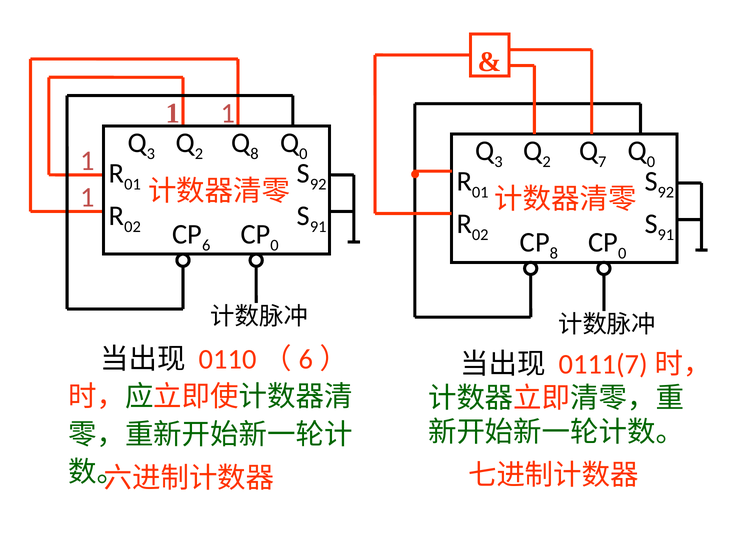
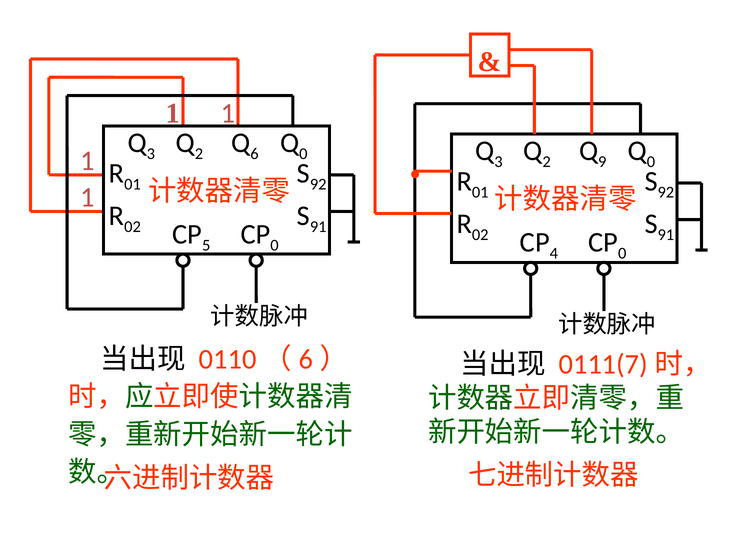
8 at (254, 154): 8 -> 6
7: 7 -> 9
6: 6 -> 5
8 at (554, 253): 8 -> 4
